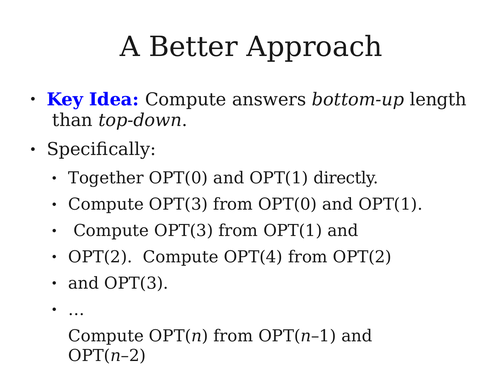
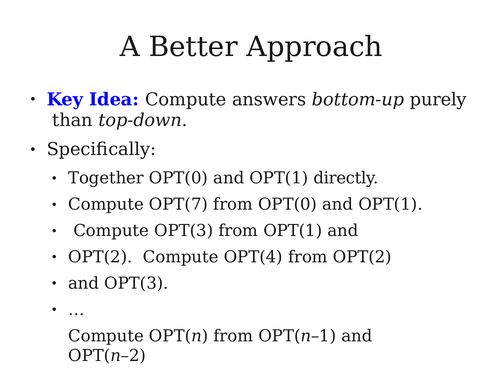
length: length -> purely
OPT(3 at (178, 204): OPT(3 -> OPT(7
